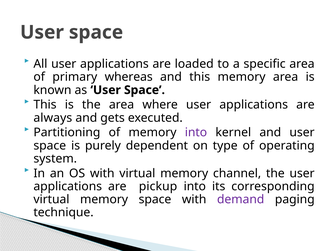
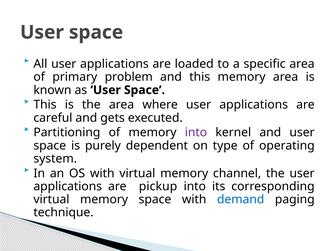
whereas: whereas -> problem
always: always -> careful
demand colour: purple -> blue
